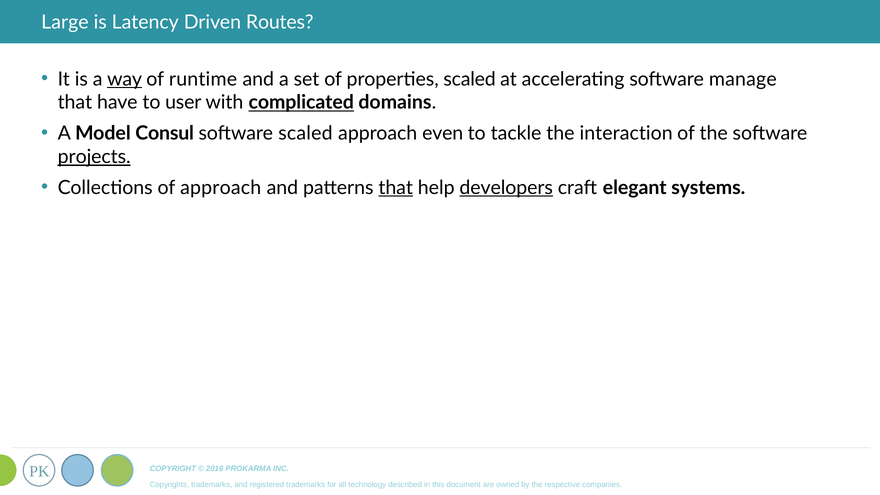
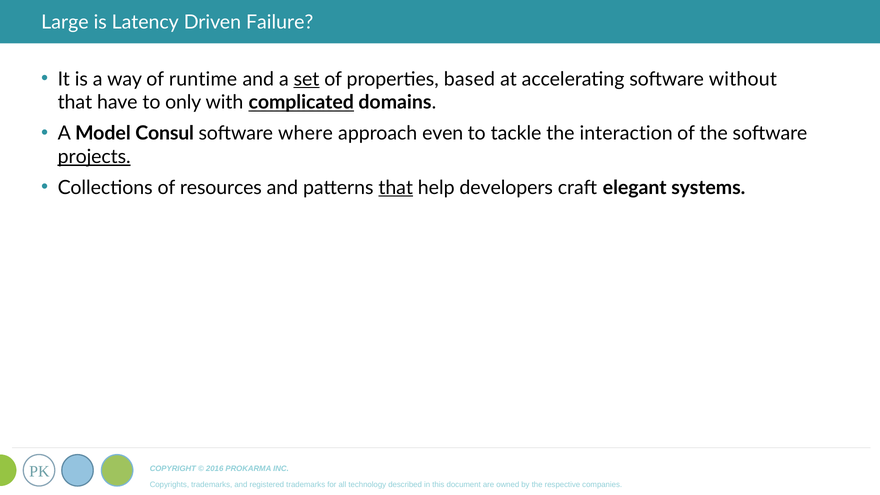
Routes: Routes -> Failure
way underline: present -> none
set underline: none -> present
properties scaled: scaled -> based
manage: manage -> without
user: user -> only
software scaled: scaled -> where
of approach: approach -> resources
developers underline: present -> none
